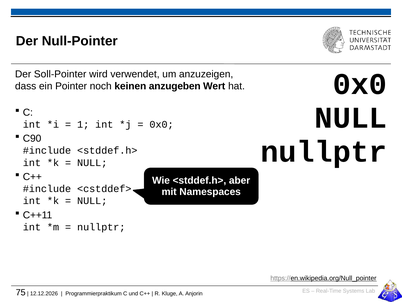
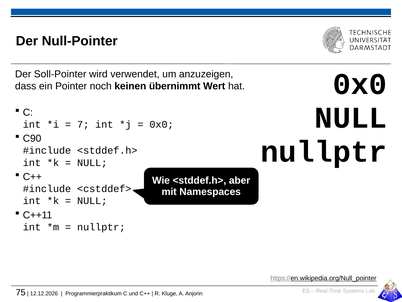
anzugeben: anzugeben -> übernimmt
1: 1 -> 7
